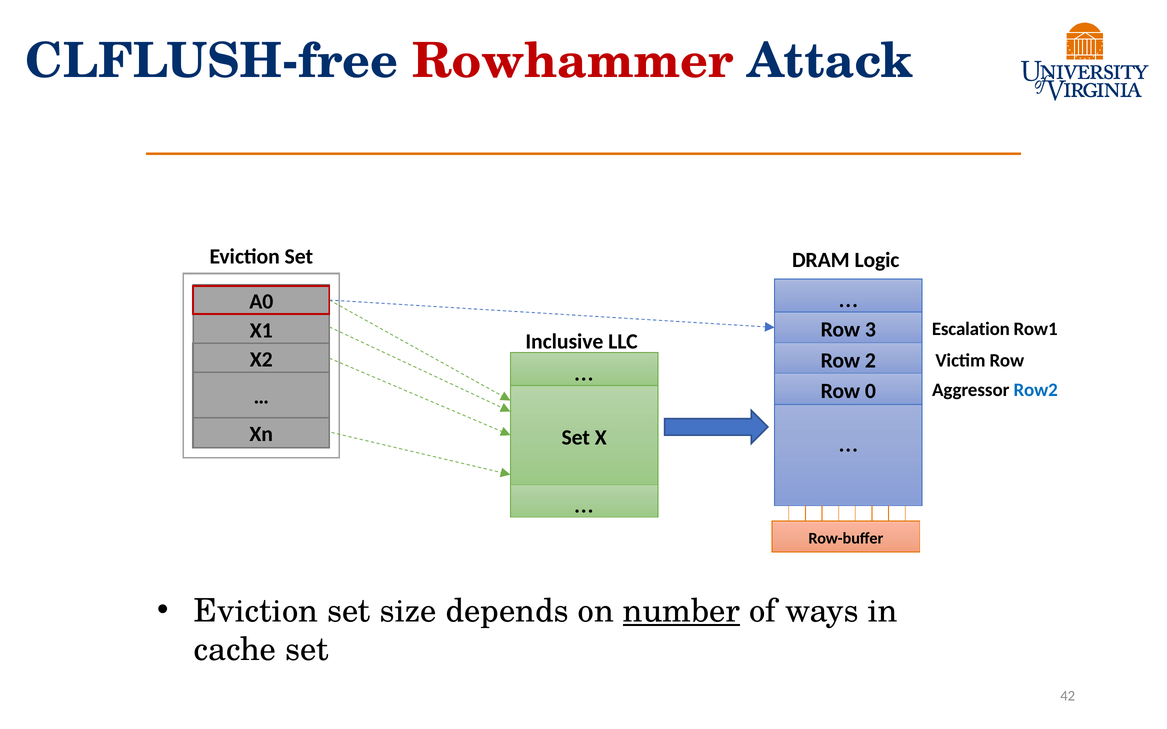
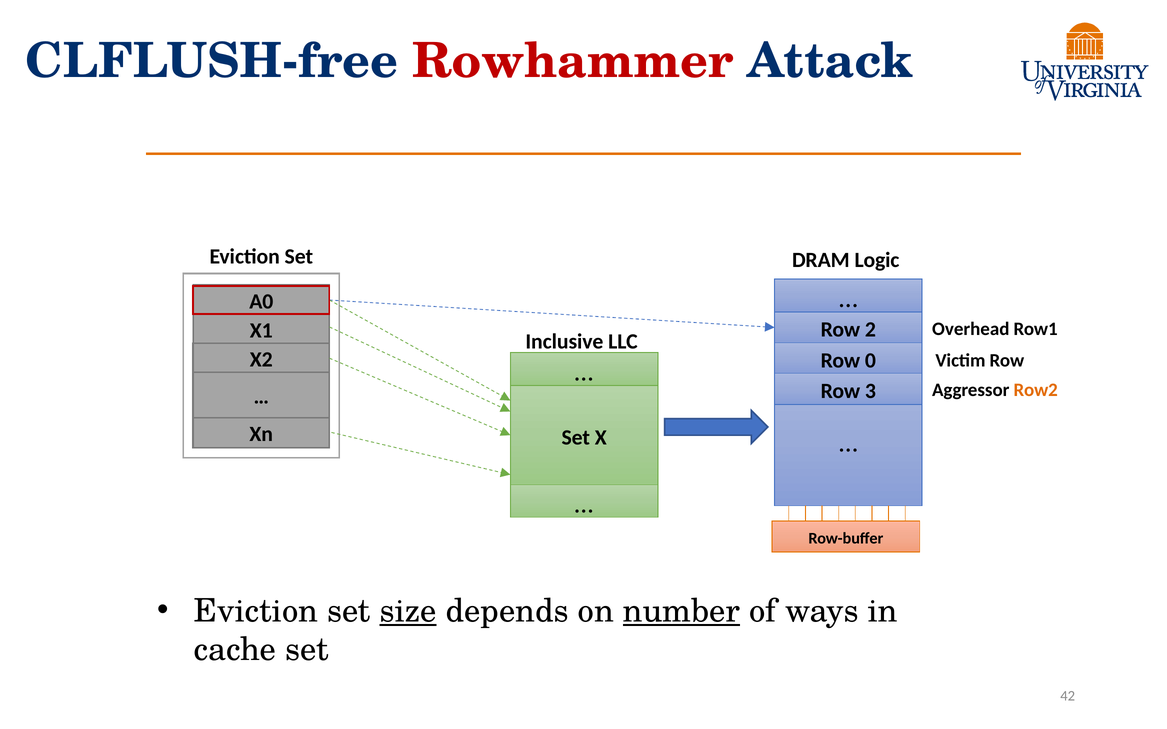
3: 3 -> 2
Escalation: Escalation -> Overhead
2: 2 -> 0
0: 0 -> 3
Row2 colour: blue -> orange
size underline: none -> present
